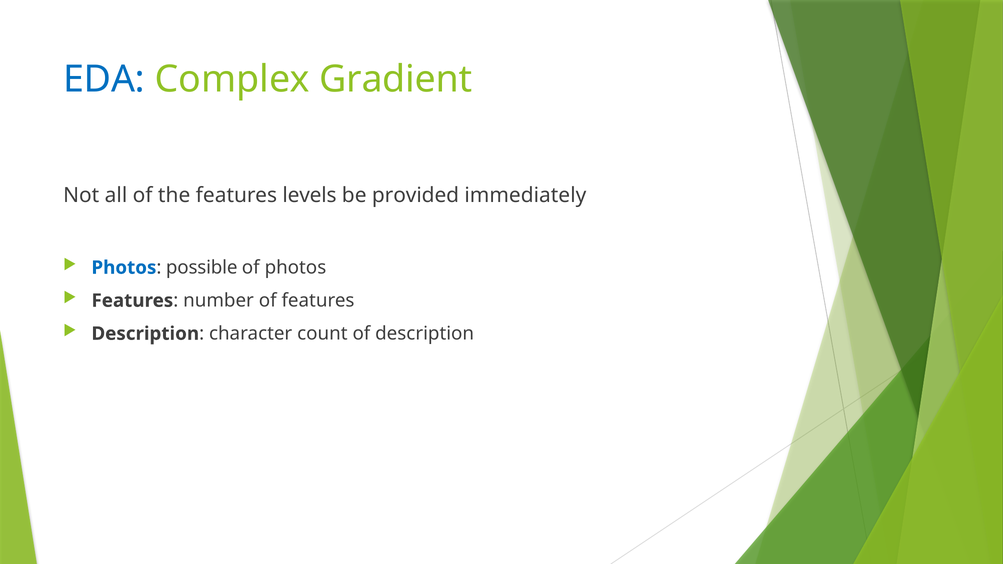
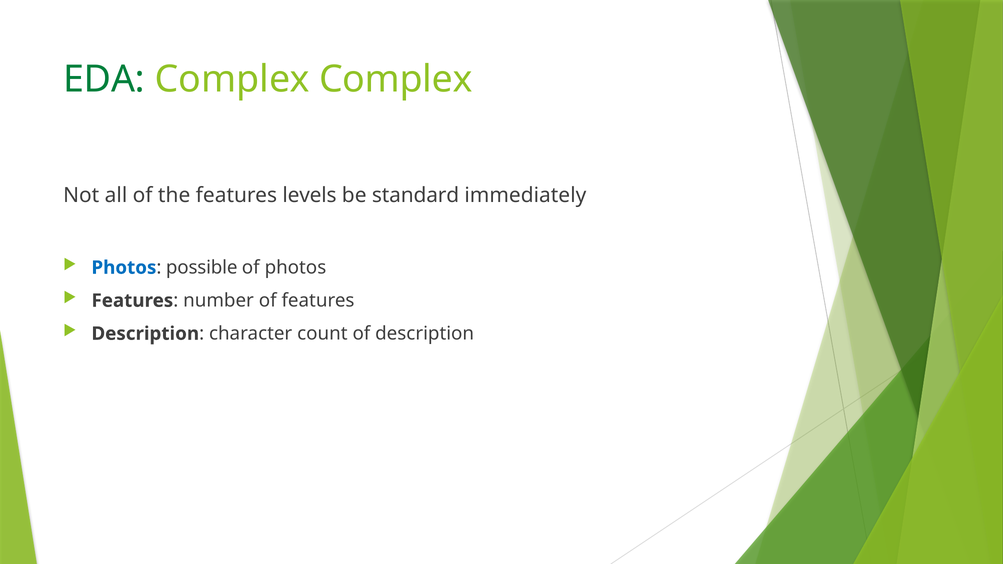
EDA colour: blue -> green
Complex Gradient: Gradient -> Complex
provided: provided -> standard
